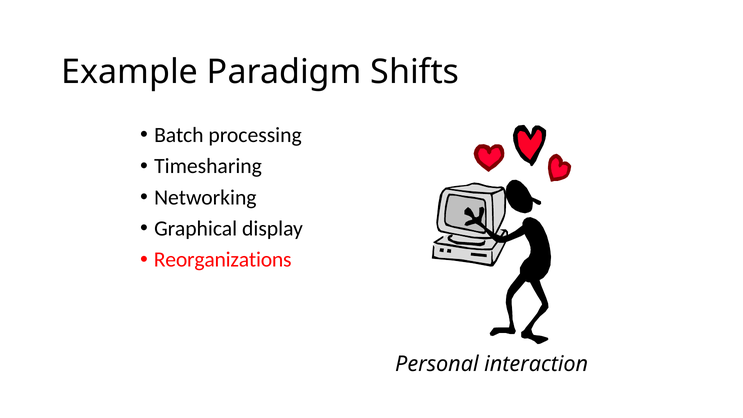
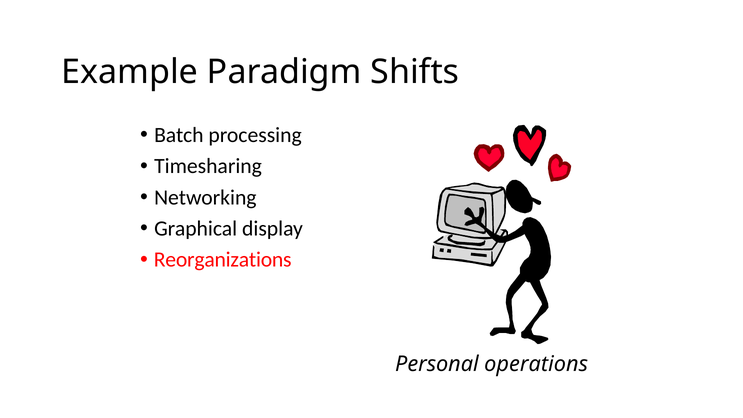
interaction: interaction -> operations
